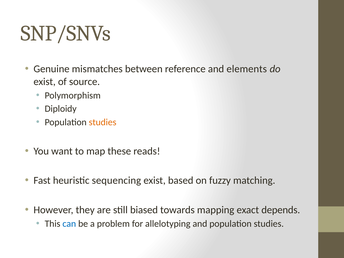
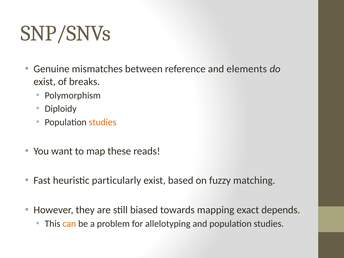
source: source -> breaks
sequencing: sequencing -> particularly
can colour: blue -> orange
